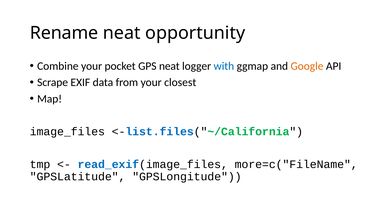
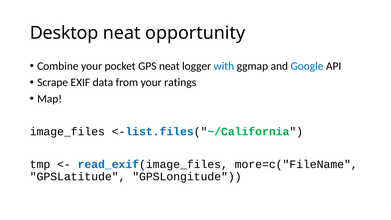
Rename: Rename -> Desktop
Google colour: orange -> blue
closest: closest -> ratings
